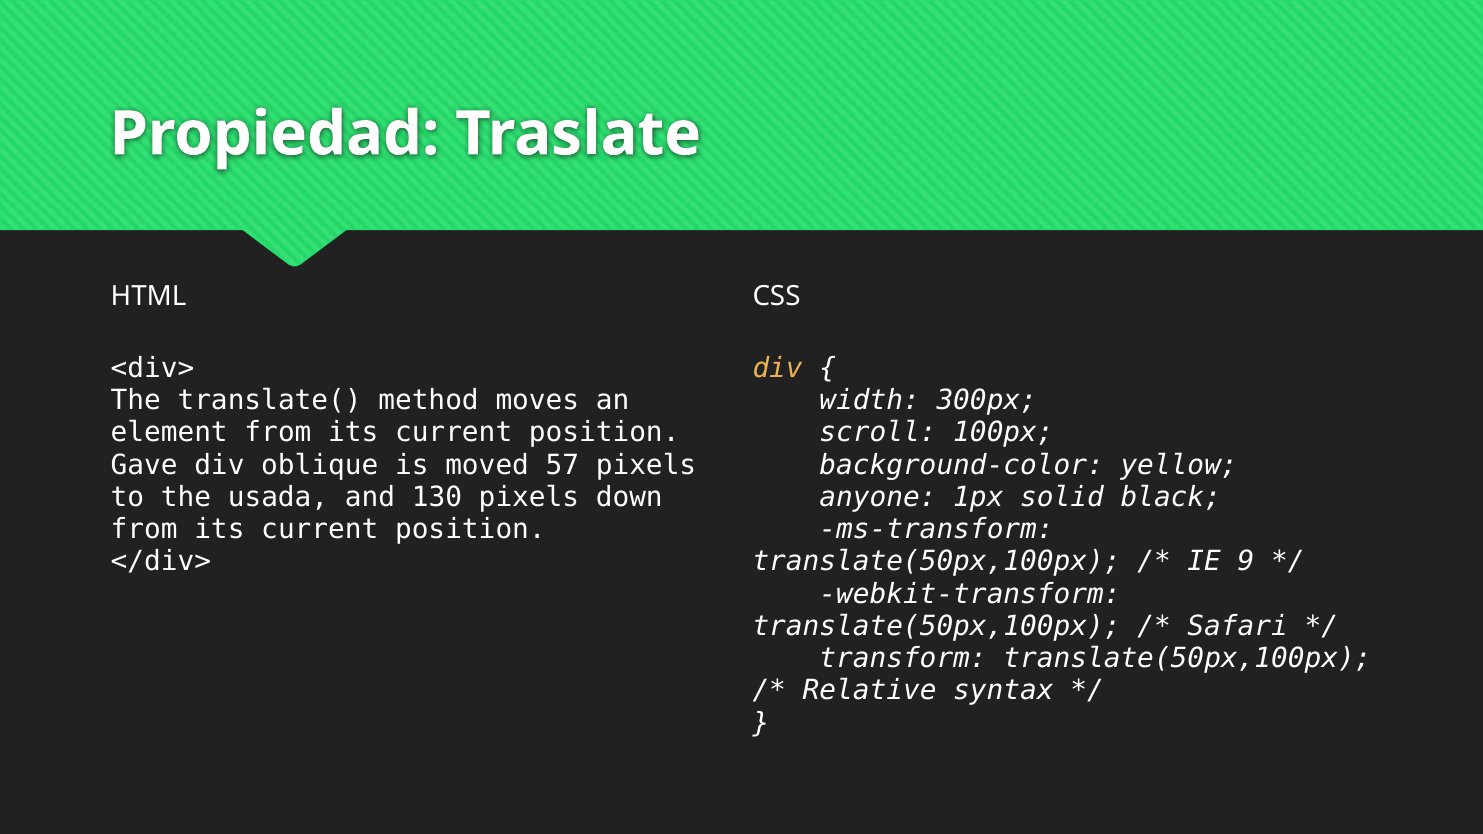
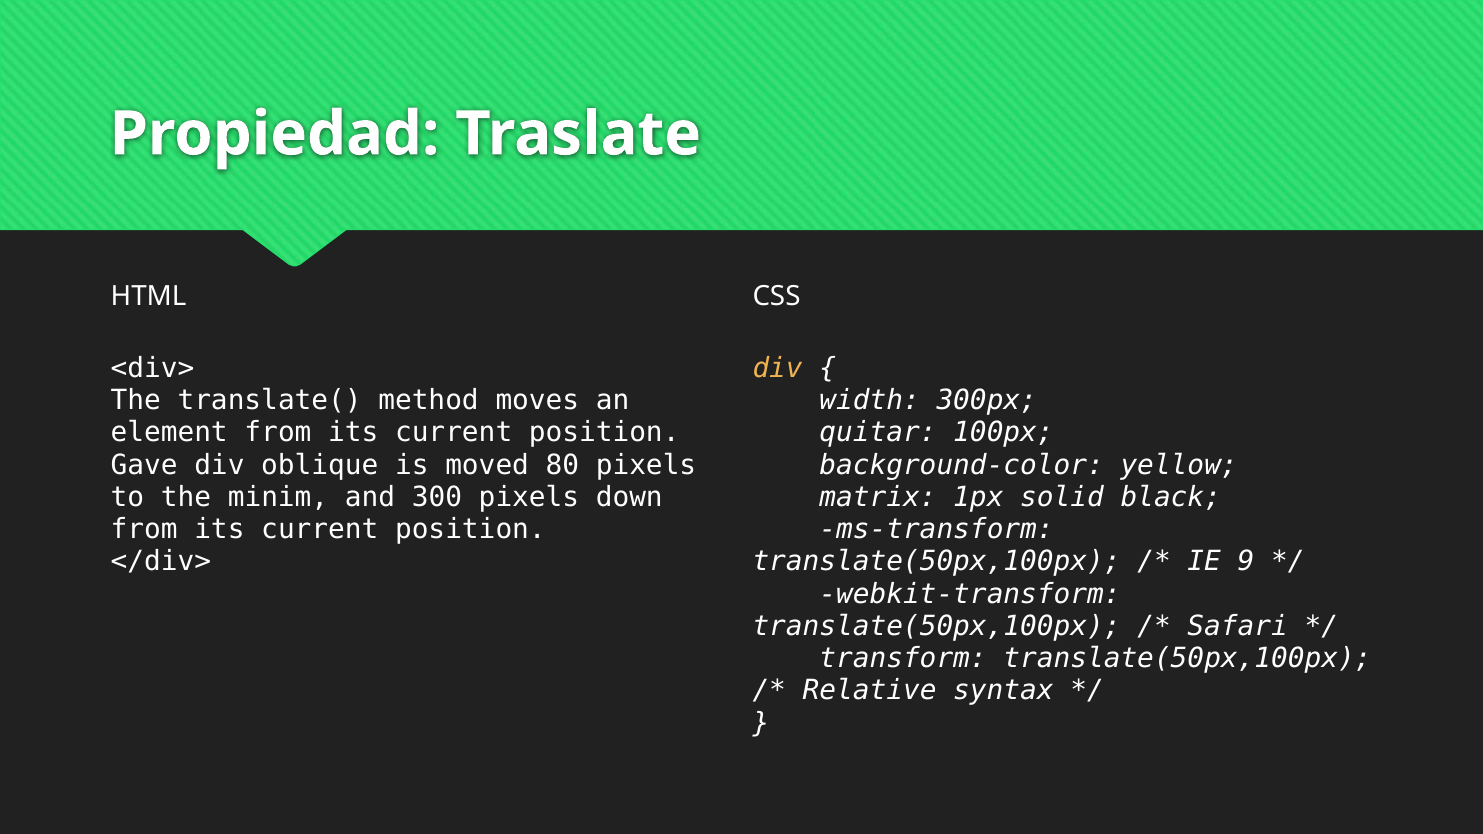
scroll: scroll -> quitar
57: 57 -> 80
usada: usada -> minim
130: 130 -> 300
anyone: anyone -> matrix
